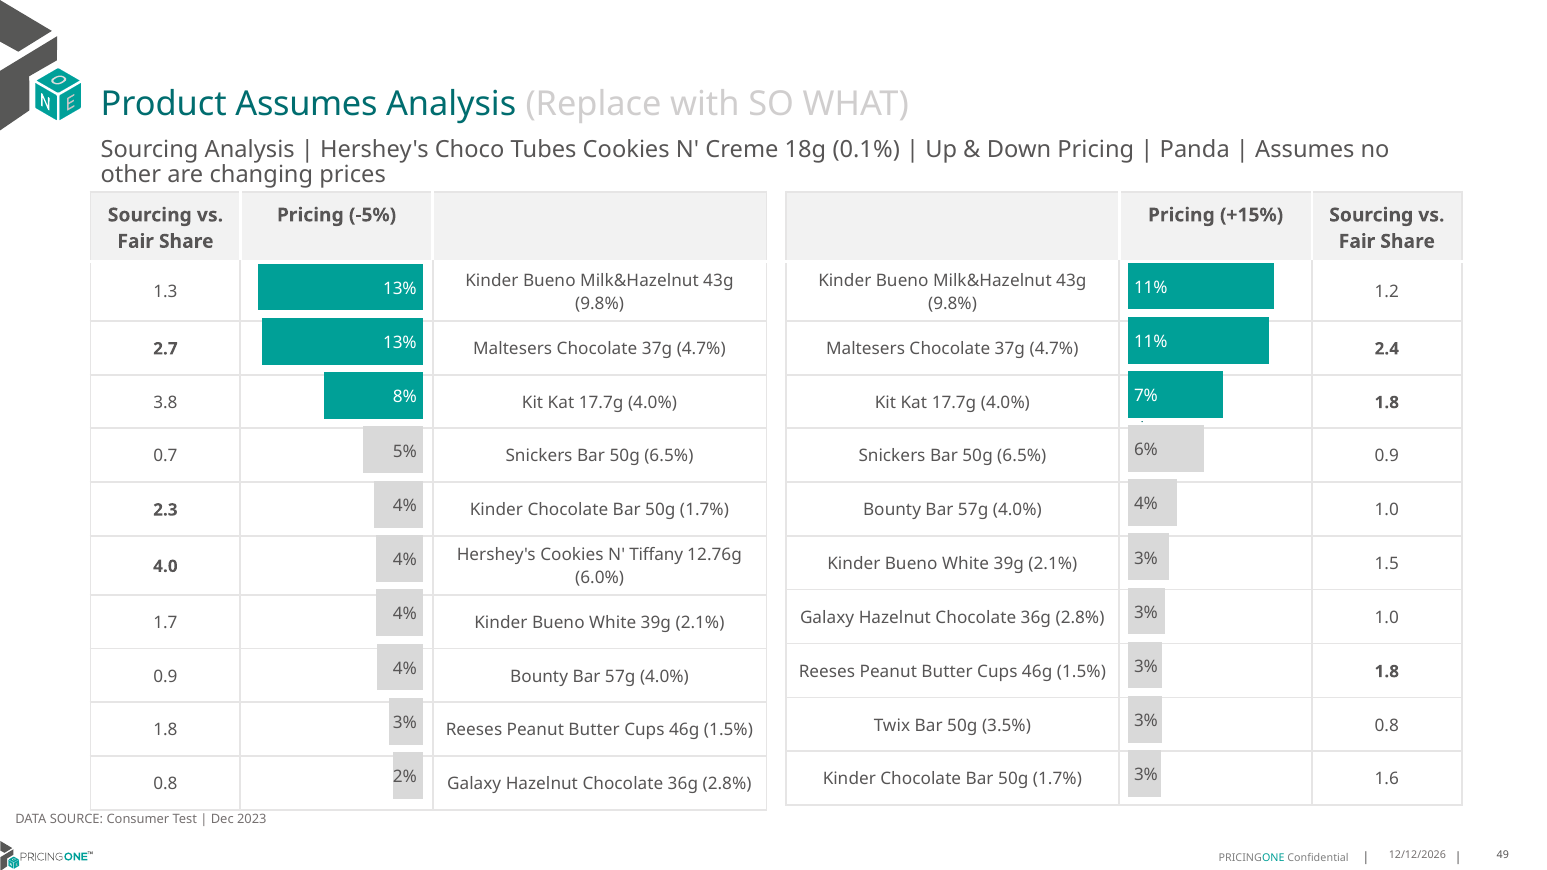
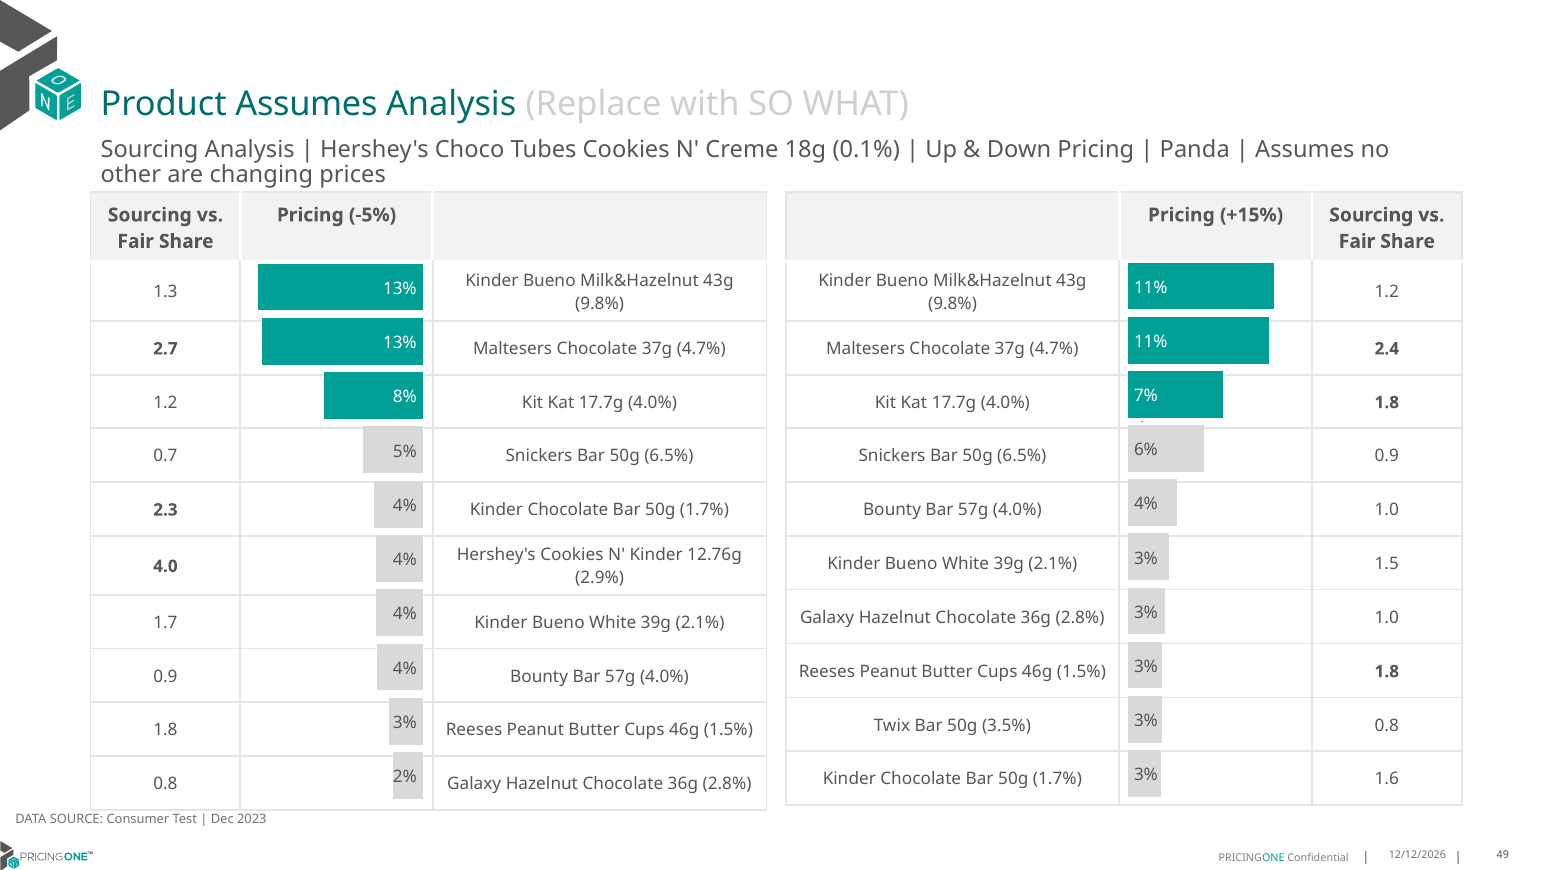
3.8 at (165, 403): 3.8 -> 1.2
N Tiffany: Tiffany -> Kinder
6.0%: 6.0% -> 2.9%
